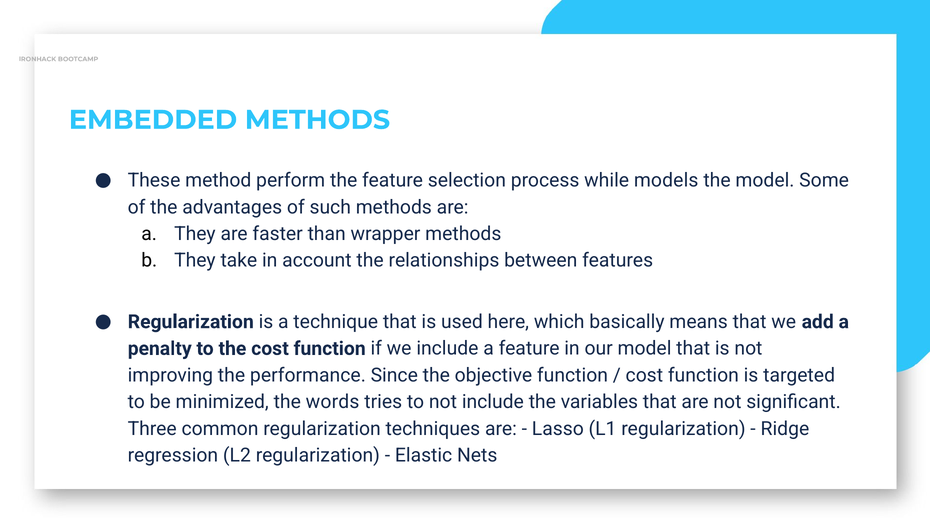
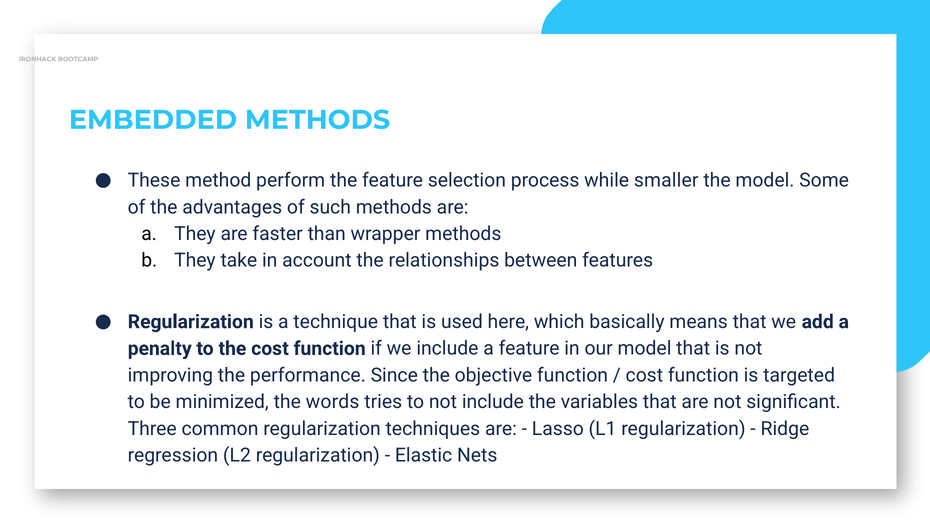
models: models -> smaller
